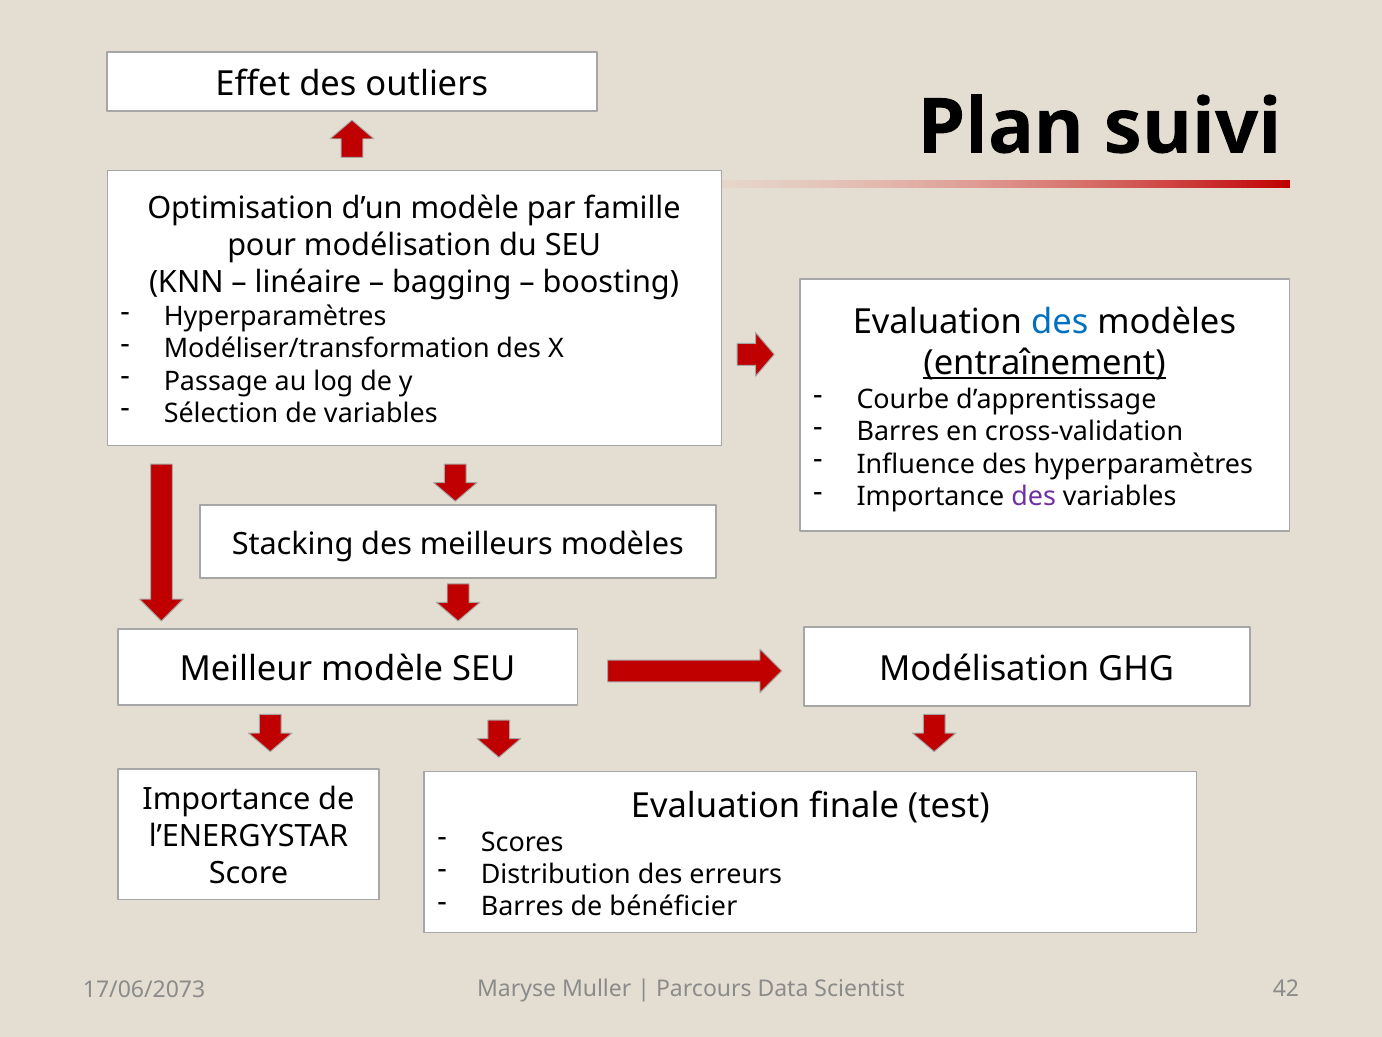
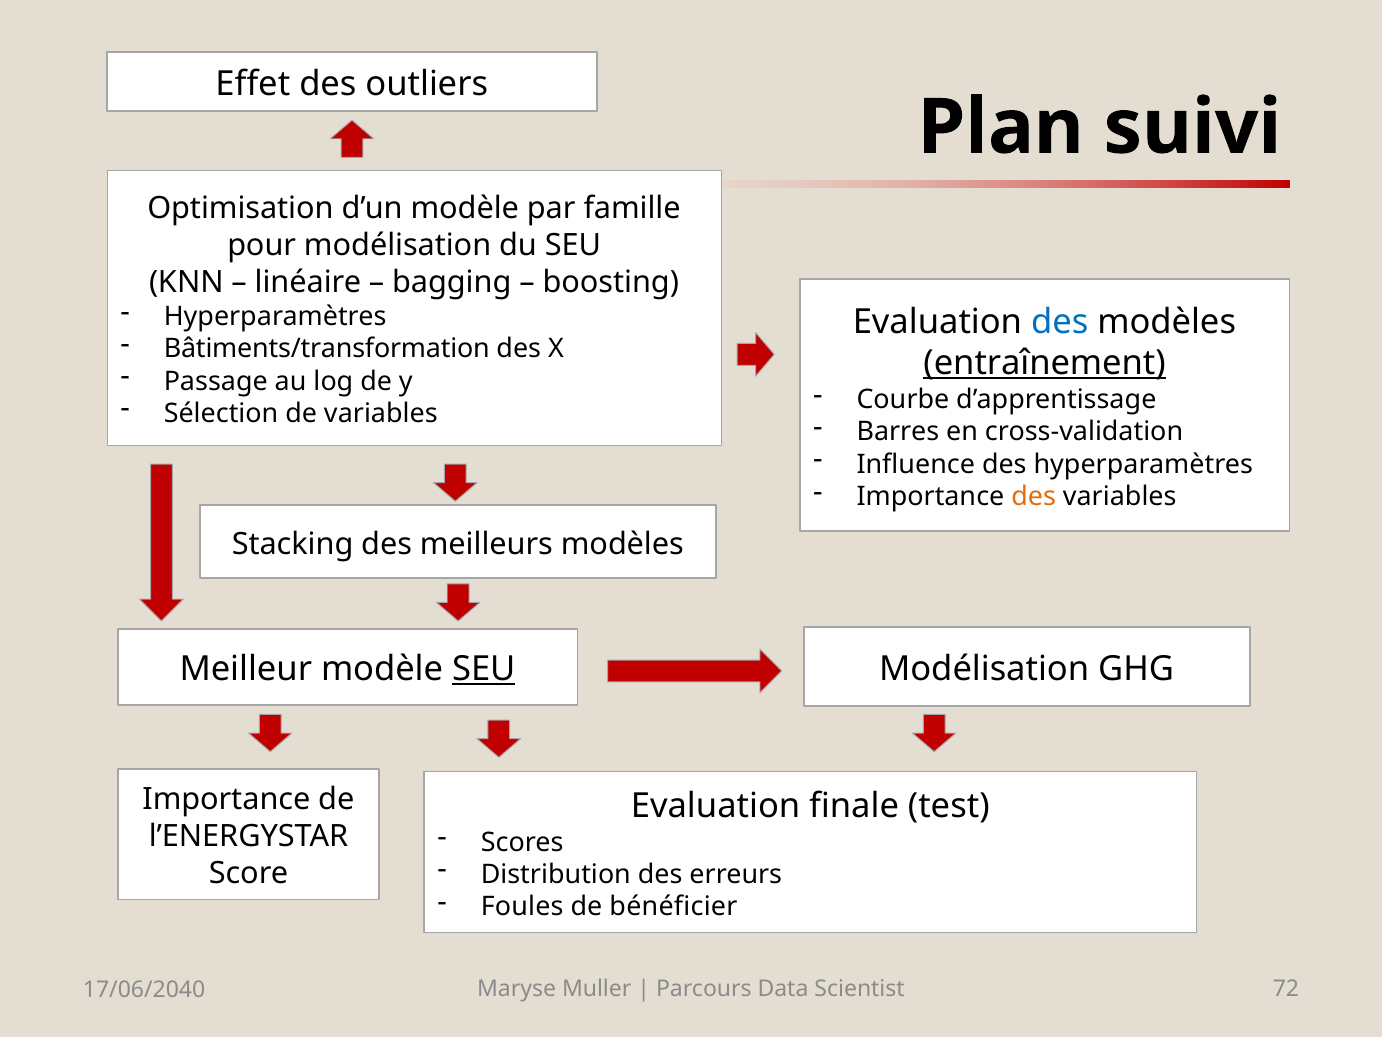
Modéliser/transformation: Modéliser/transformation -> Bâtiments/transformation
des at (1034, 496) colour: purple -> orange
SEU at (484, 669) underline: none -> present
Barres at (522, 906): Barres -> Foules
42: 42 -> 72
17/06/2073: 17/06/2073 -> 17/06/2040
